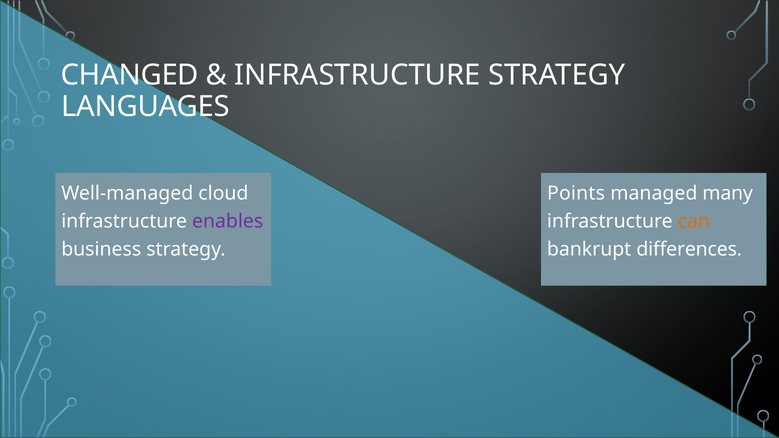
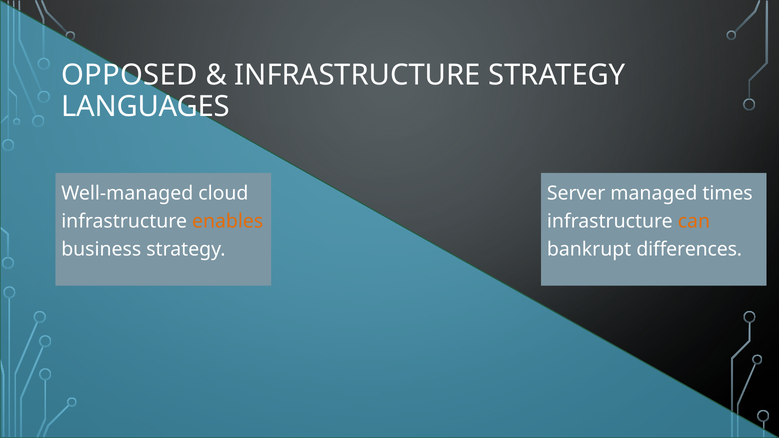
CHANGED: CHANGED -> OPPOSED
Points: Points -> Server
many: many -> times
enables colour: purple -> orange
